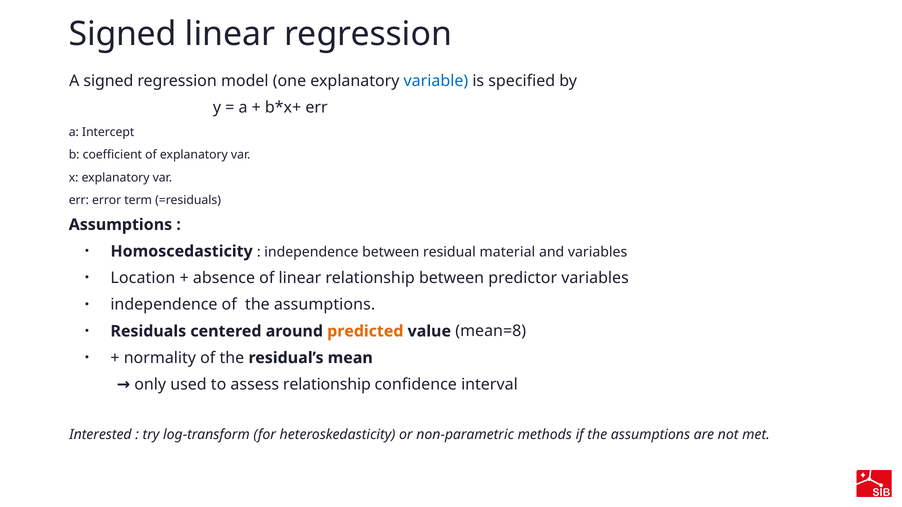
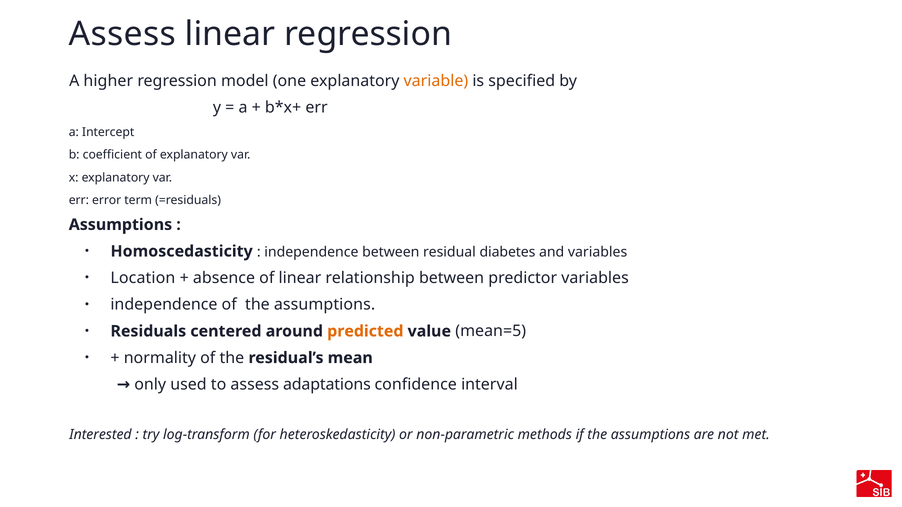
Signed at (123, 34): Signed -> Assess
A signed: signed -> higher
variable colour: blue -> orange
material: material -> diabetes
mean=8: mean=8 -> mean=5
assess relationship: relationship -> adaptations
